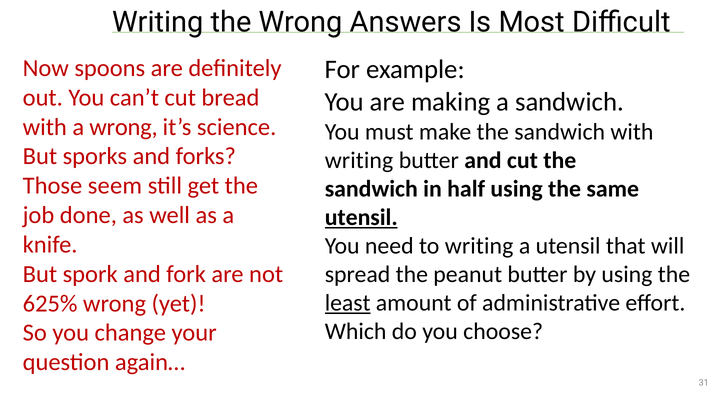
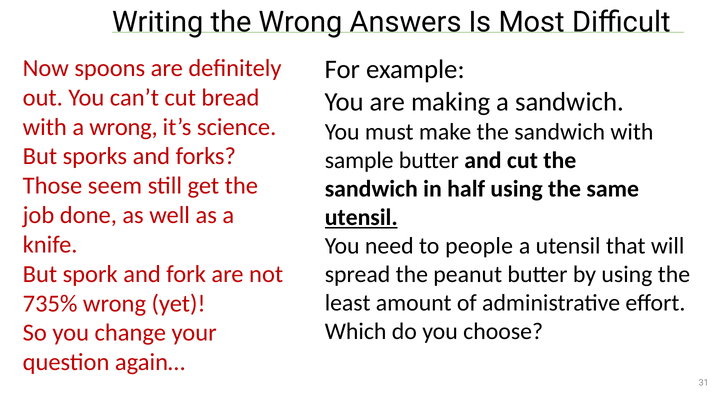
writing at (359, 161): writing -> sample
to writing: writing -> people
least underline: present -> none
625%: 625% -> 735%
